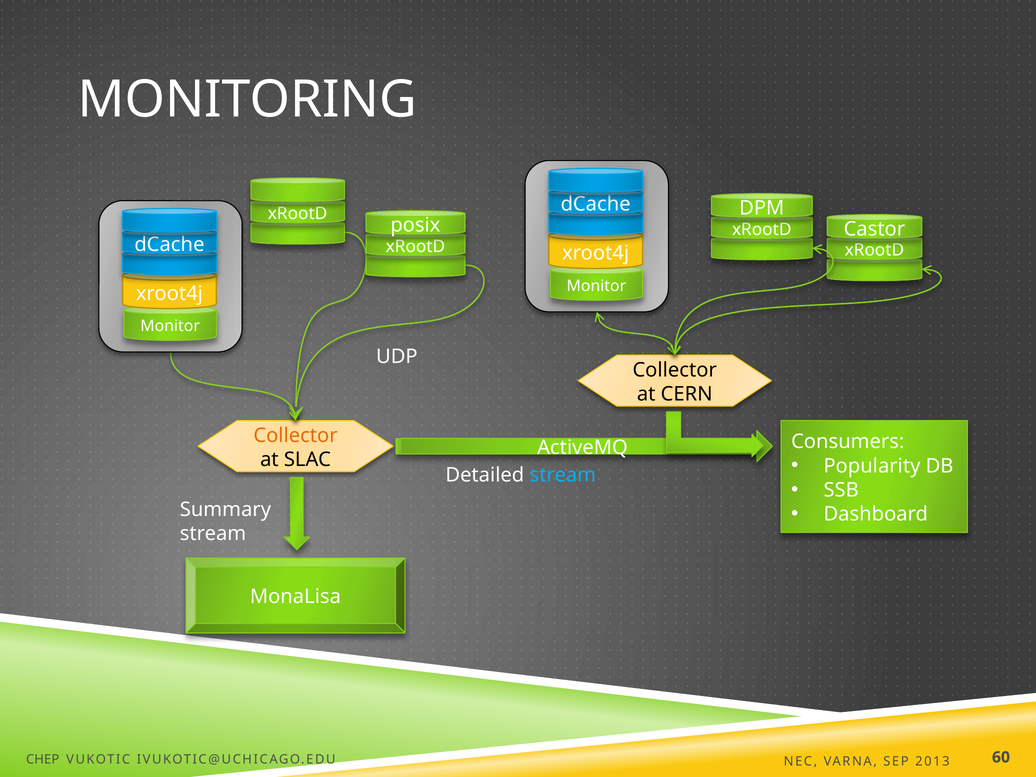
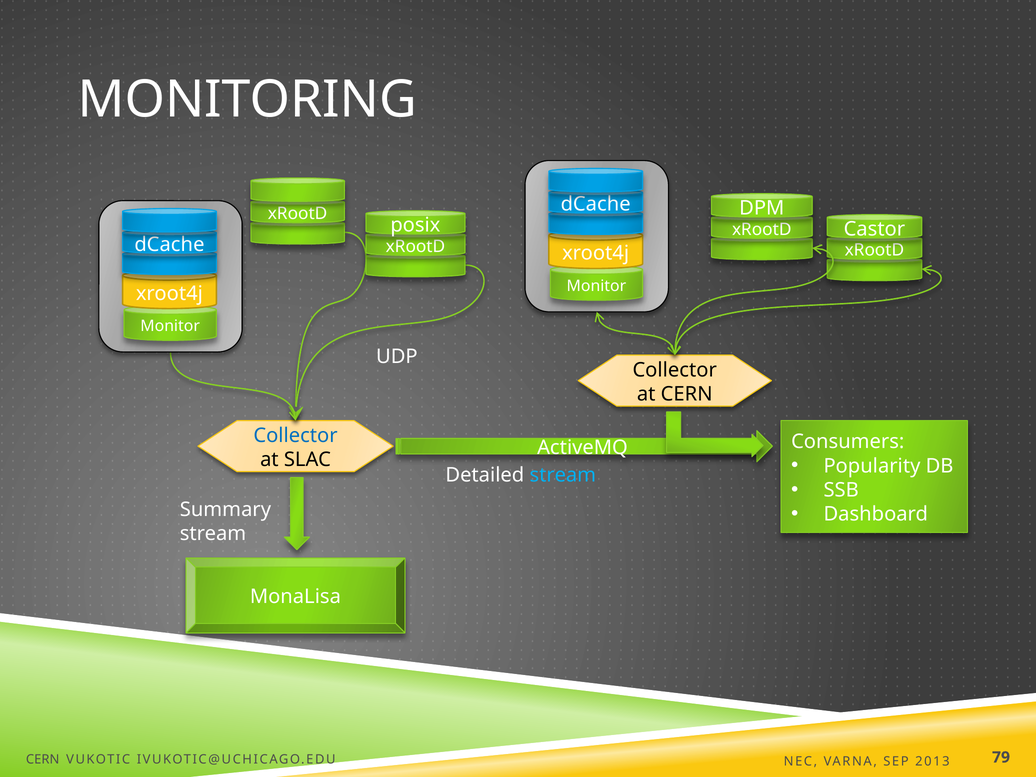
Collector at (296, 435) colour: orange -> blue
CHEP at (43, 759): CHEP -> CERN
60: 60 -> 79
